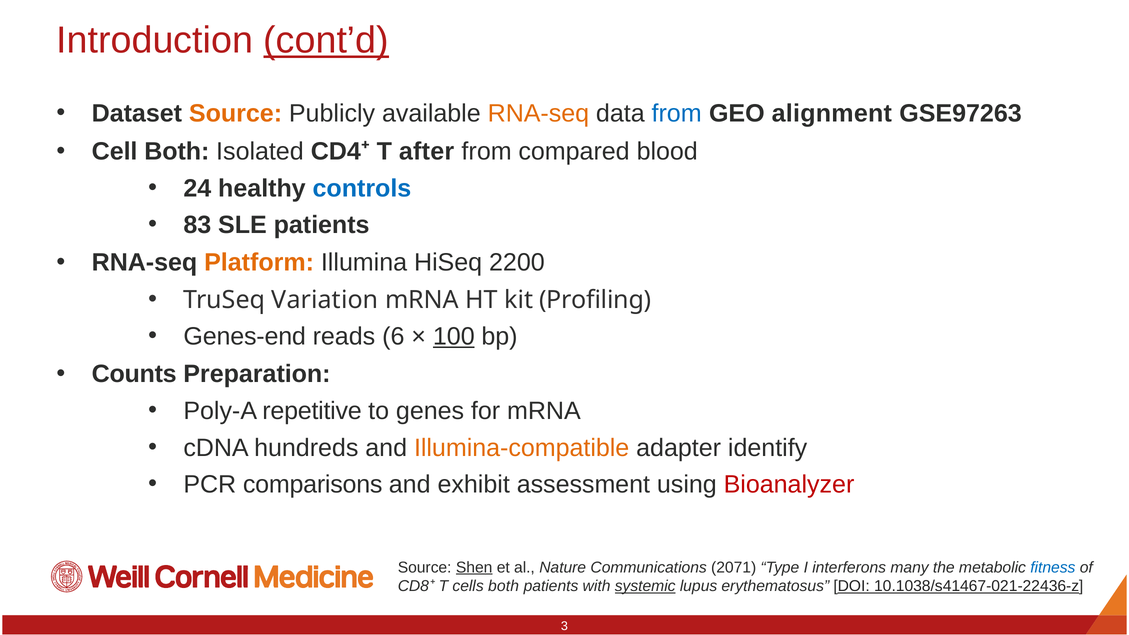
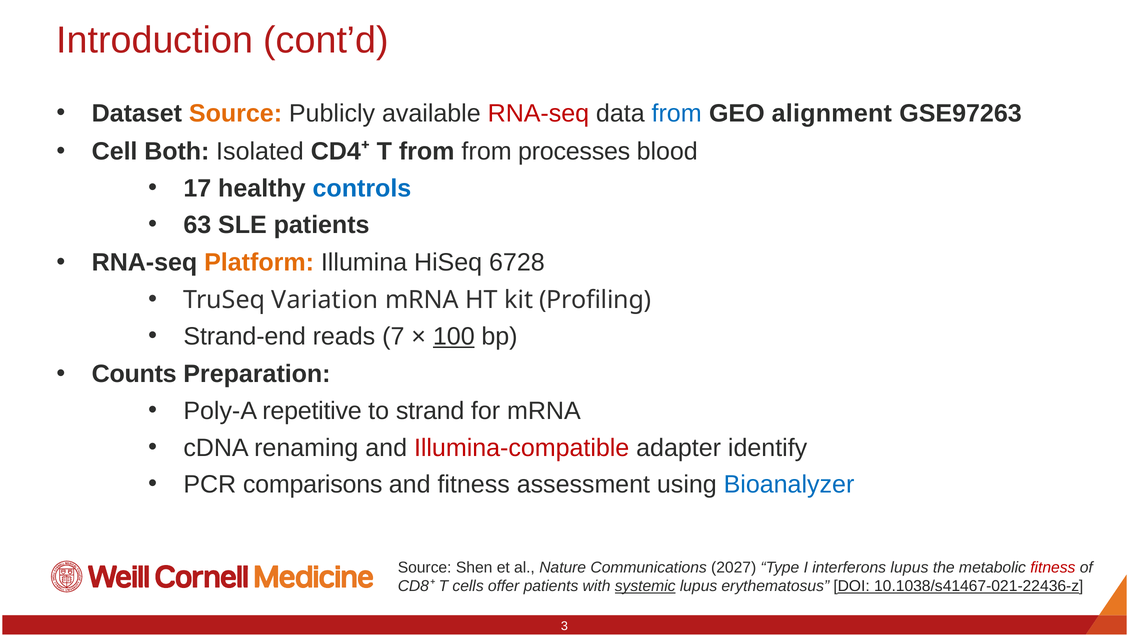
cont’d underline: present -> none
RNA-seq at (538, 113) colour: orange -> red
T after: after -> from
compared: compared -> processes
24: 24 -> 17
83: 83 -> 63
2200: 2200 -> 6728
Genes-end: Genes-end -> Strand-end
6: 6 -> 7
genes: genes -> strand
hundreds: hundreds -> renaming
Illumina-compatible colour: orange -> red
and exhibit: exhibit -> fitness
Bioanalyzer colour: red -> blue
Shen underline: present -> none
2071: 2071 -> 2027
interferons many: many -> lupus
fitness at (1053, 567) colour: blue -> red
cells both: both -> offer
